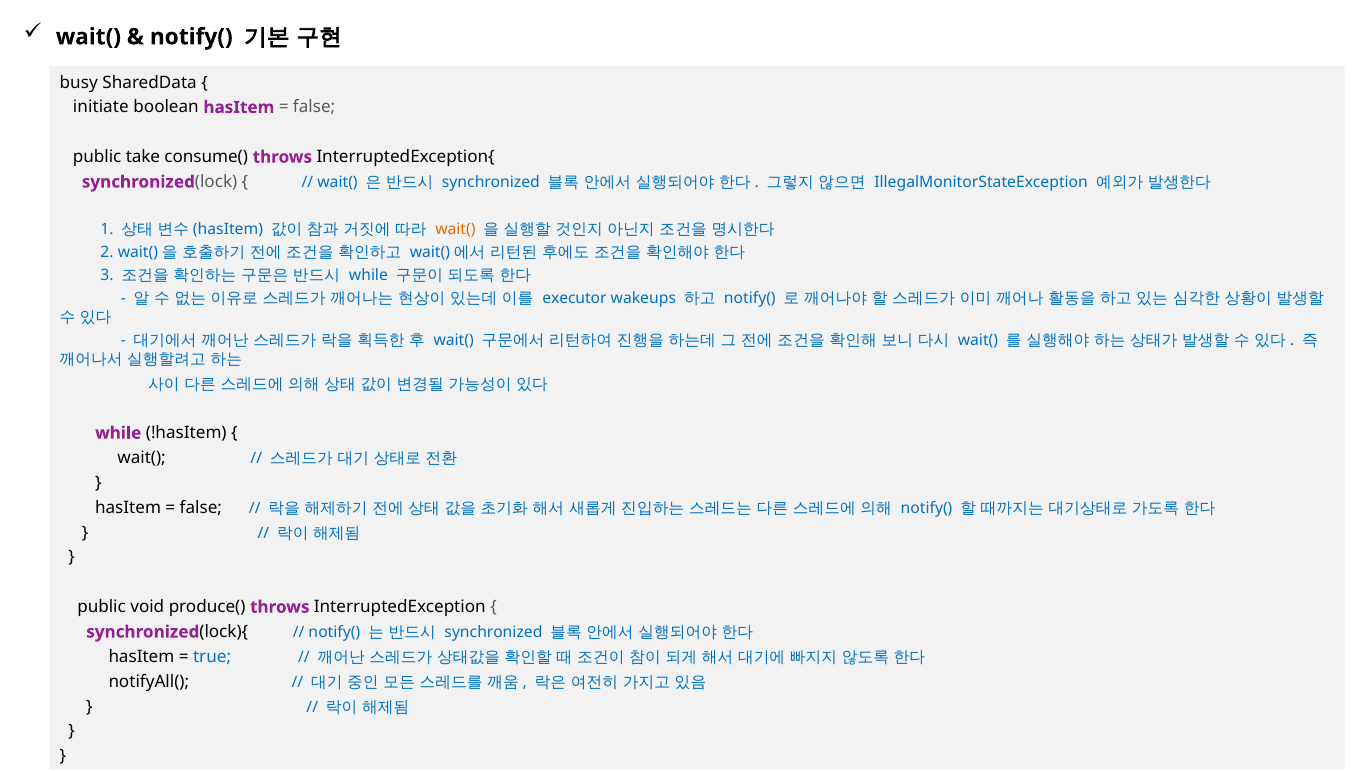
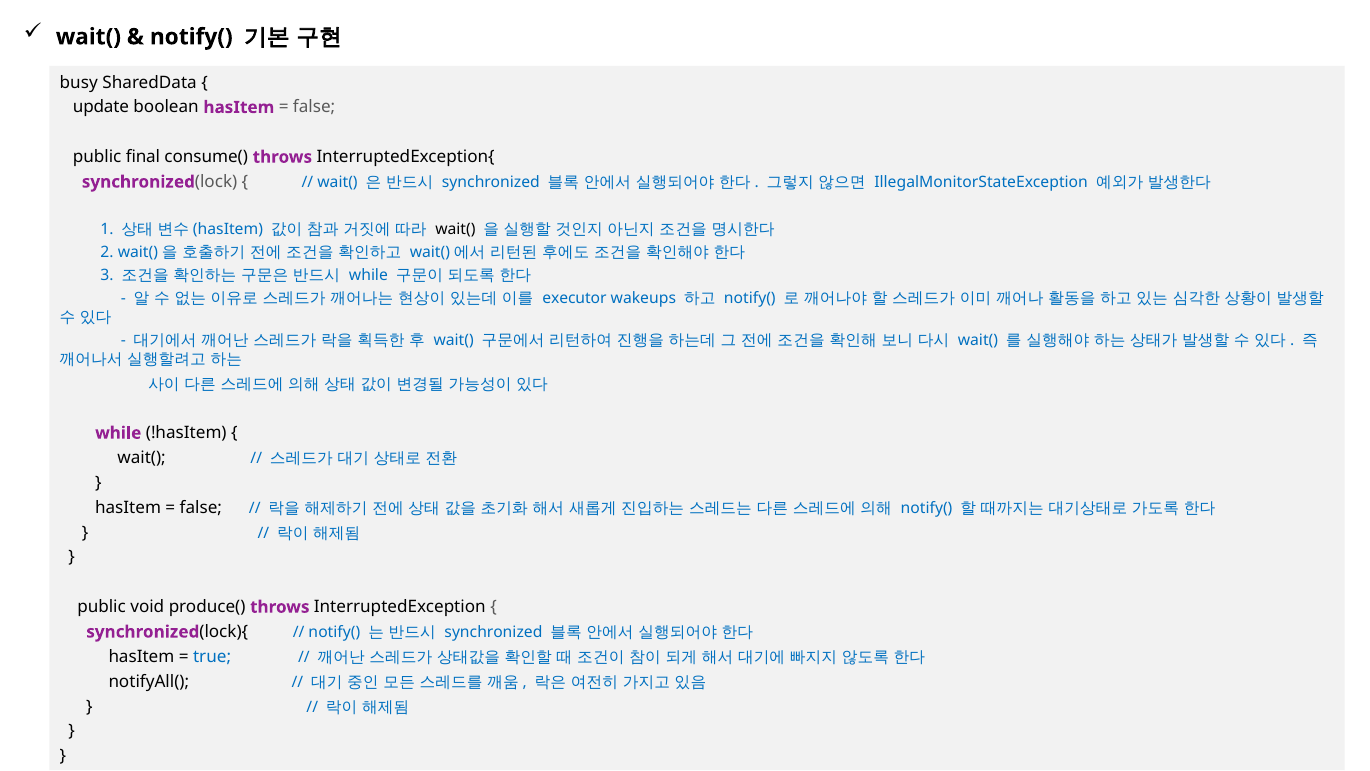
initiate: initiate -> update
take: take -> final
wait( at (455, 229) colour: orange -> black
